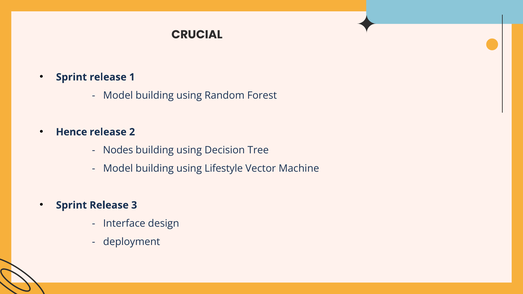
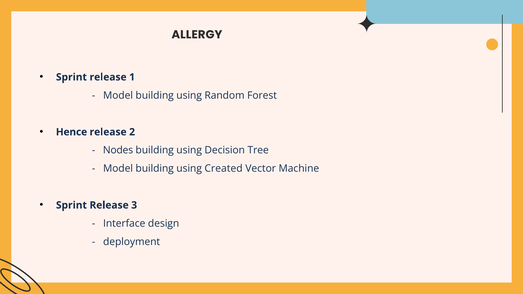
CRUCIAL: CRUCIAL -> ALLERGY
Lifestyle: Lifestyle -> Created
